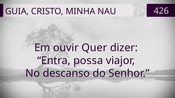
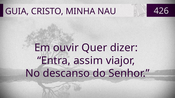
possa: possa -> assim
